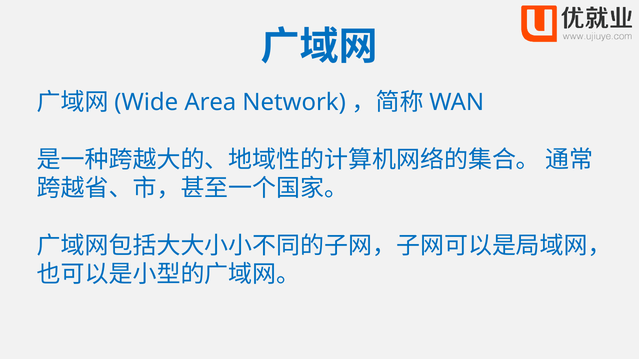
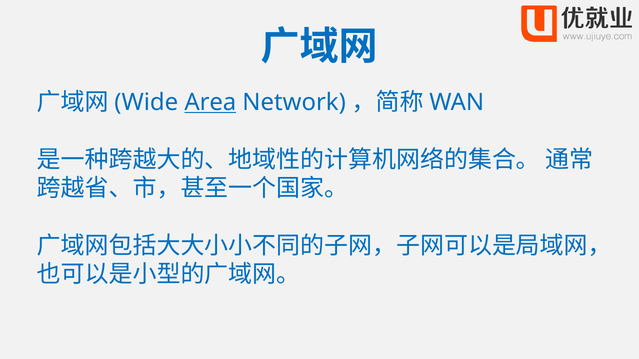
Area underline: none -> present
